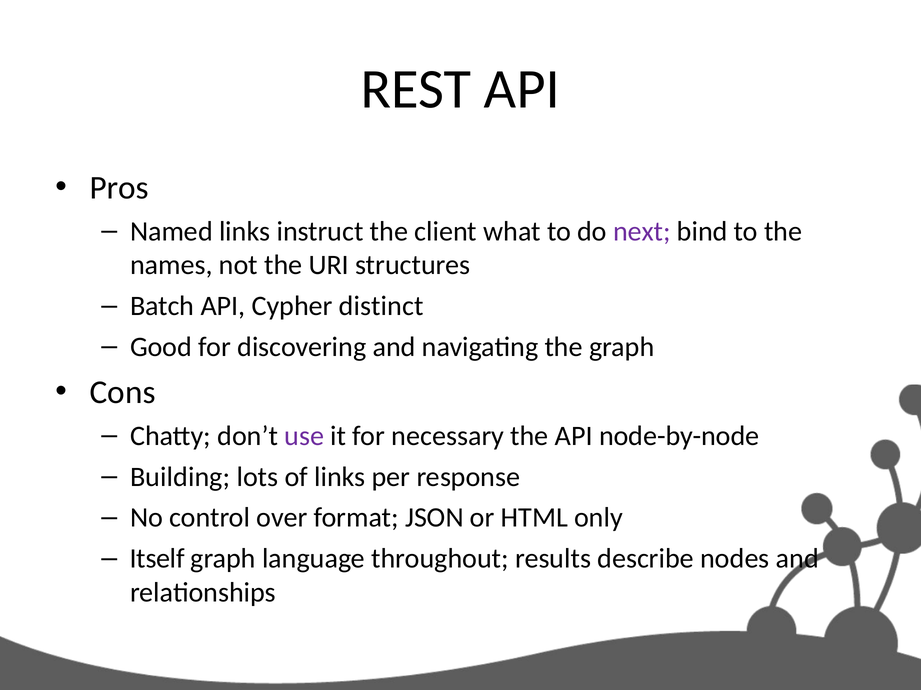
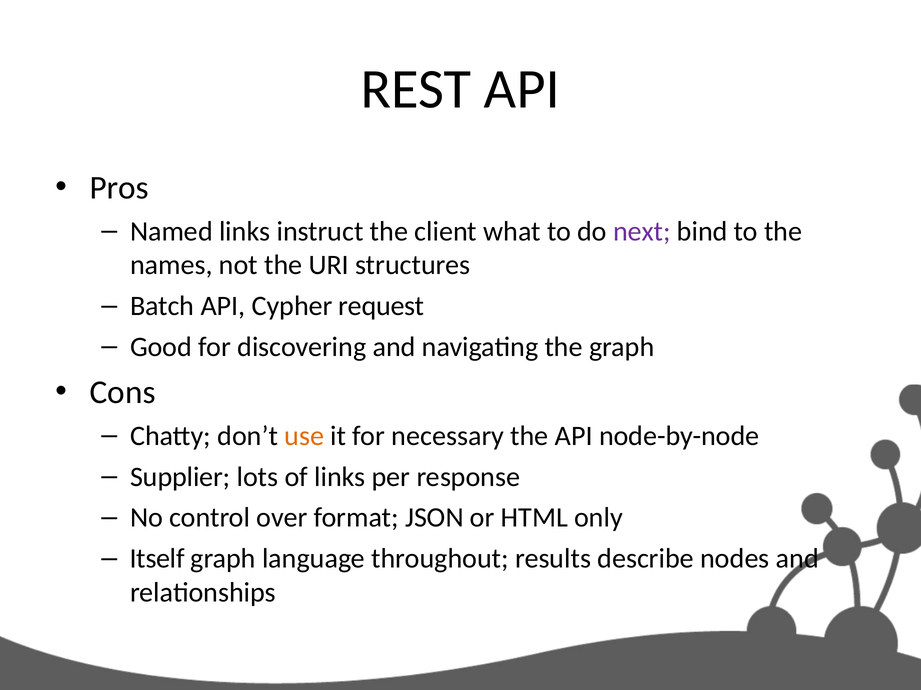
distinct: distinct -> request
use colour: purple -> orange
Building: Building -> Supplier
